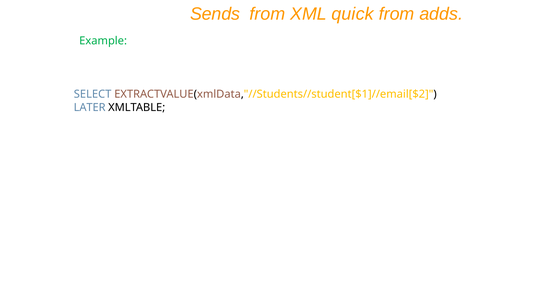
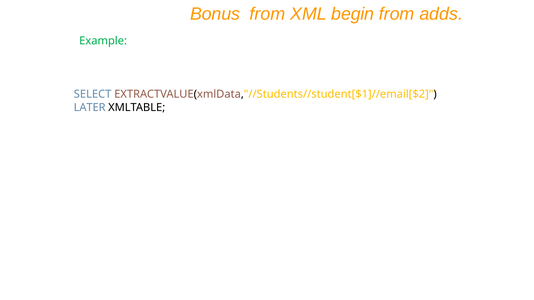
Sends: Sends -> Bonus
quick: quick -> begin
